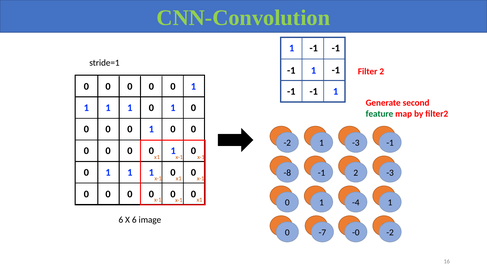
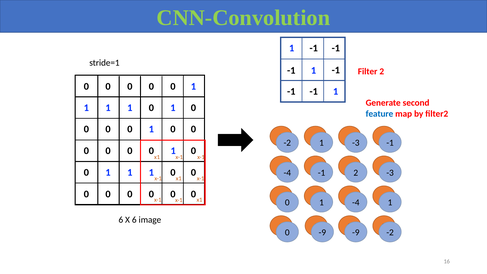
feature colour: green -> blue
-8 at (287, 173): -8 -> -4
-7 at (322, 232): -7 -> -9
0 -0: -0 -> -9
